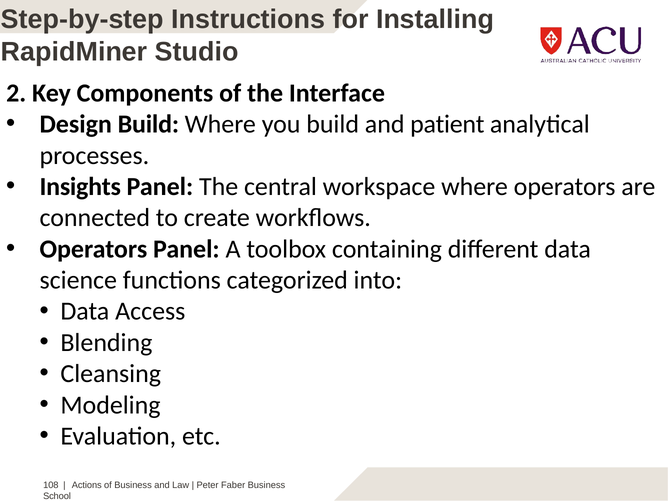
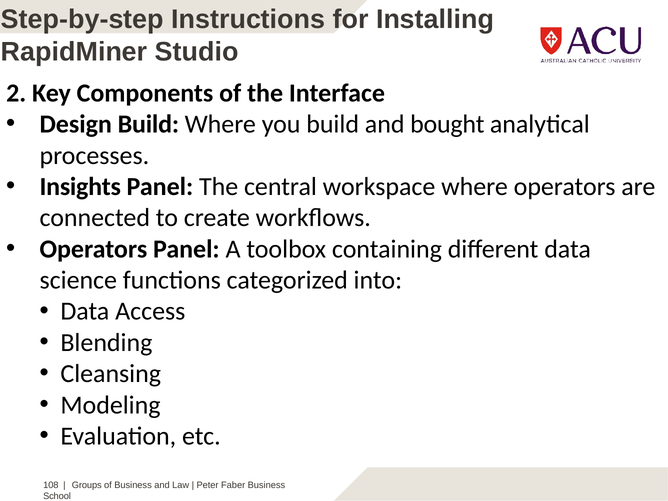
patient: patient -> bought
Actions: Actions -> Groups
